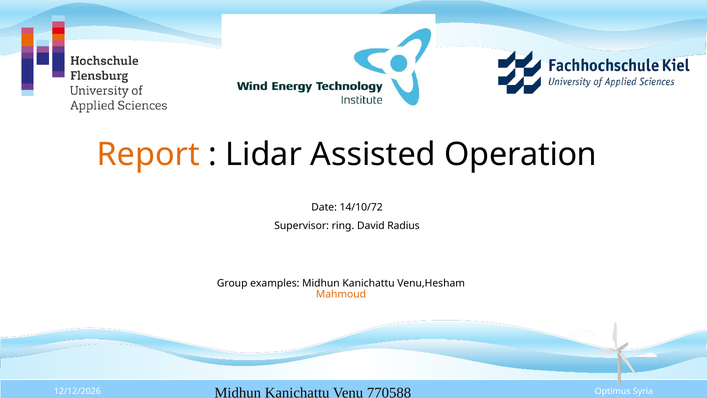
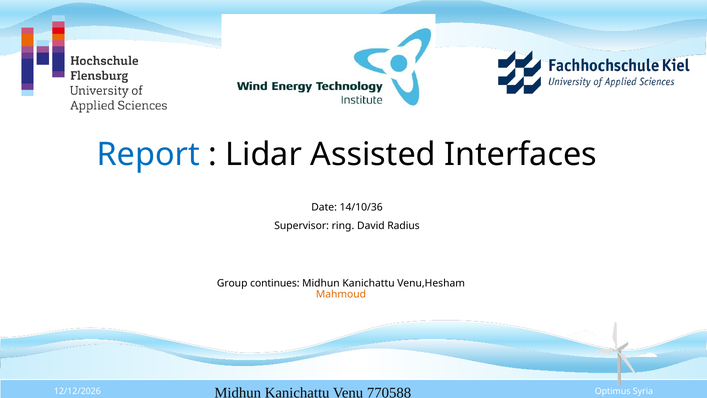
Report colour: orange -> blue
Operation: Operation -> Interfaces
14/10/72: 14/10/72 -> 14/10/36
examples: examples -> continues
